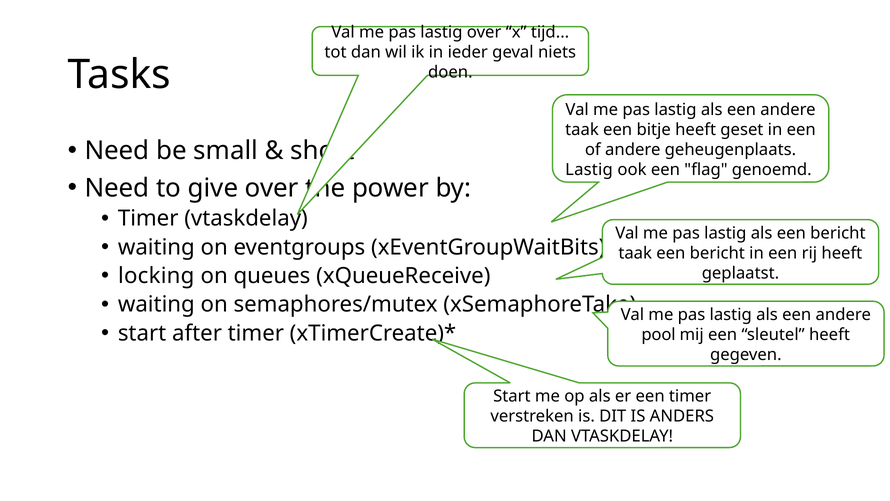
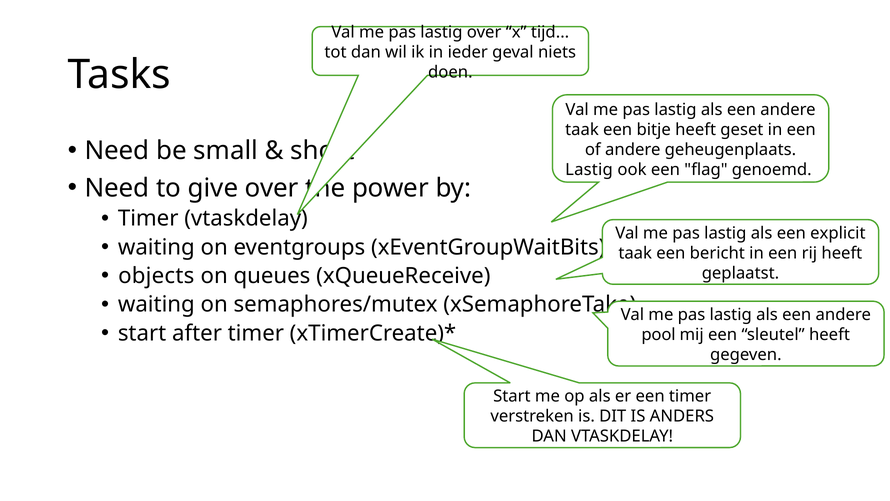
als een bericht: bericht -> explicit
locking: locking -> objects
